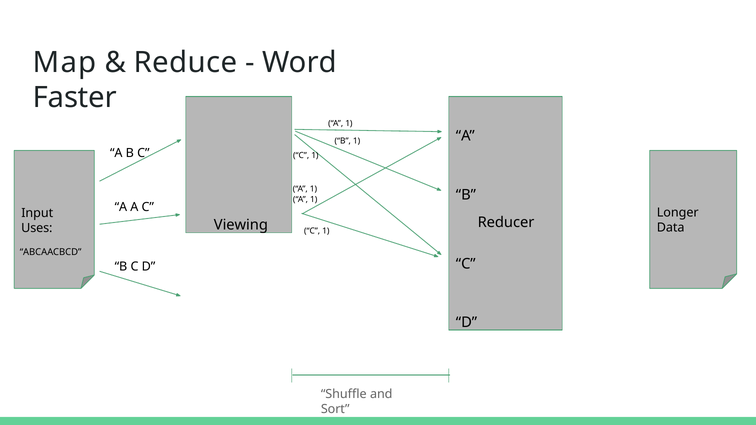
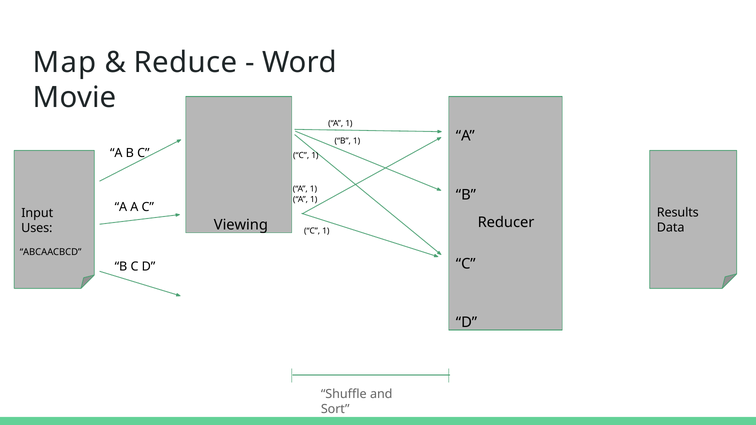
Faster: Faster -> Movie
Longer: Longer -> Results
